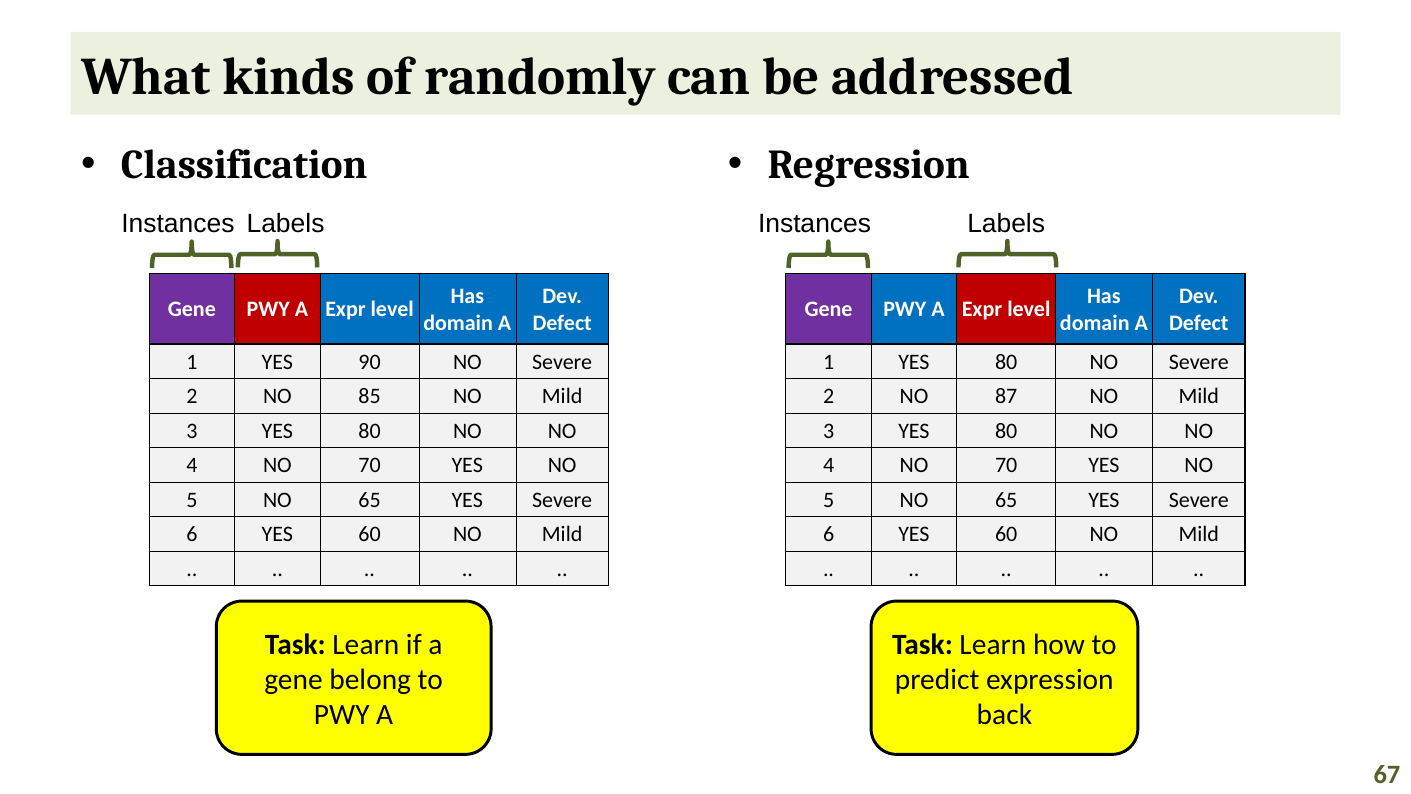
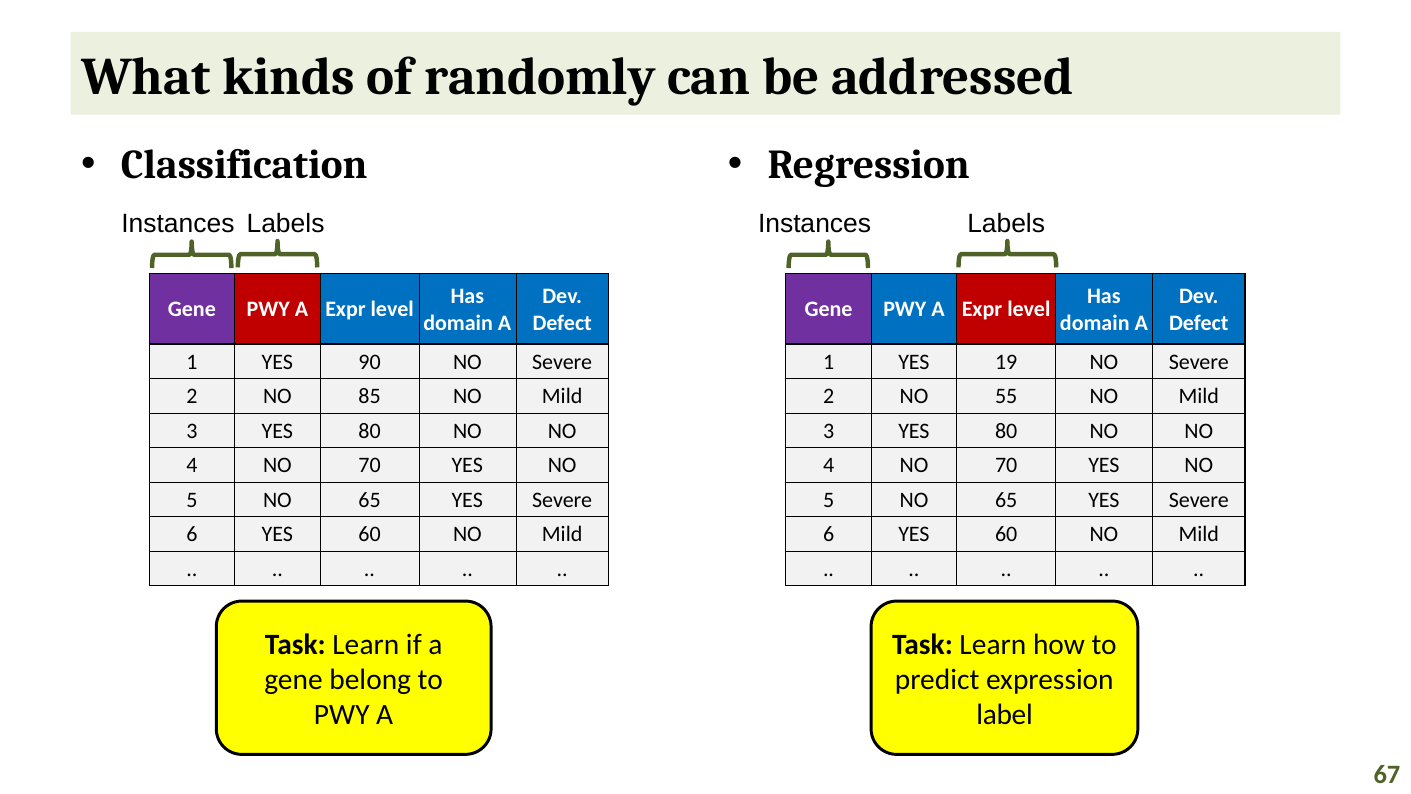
1 YES 80: 80 -> 19
87: 87 -> 55
back: back -> label
